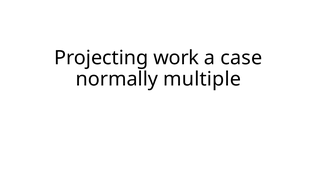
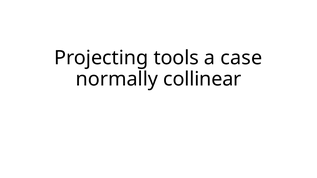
work: work -> tools
multiple: multiple -> collinear
